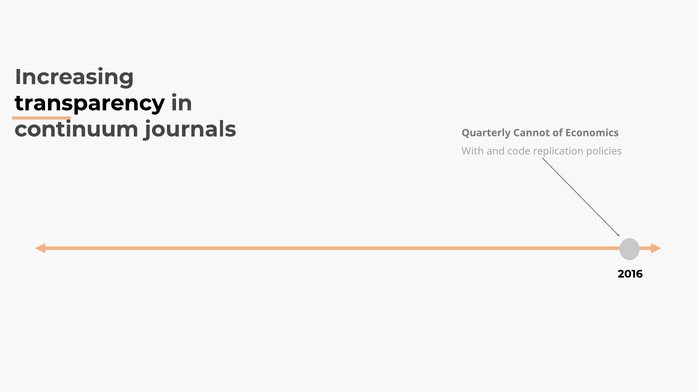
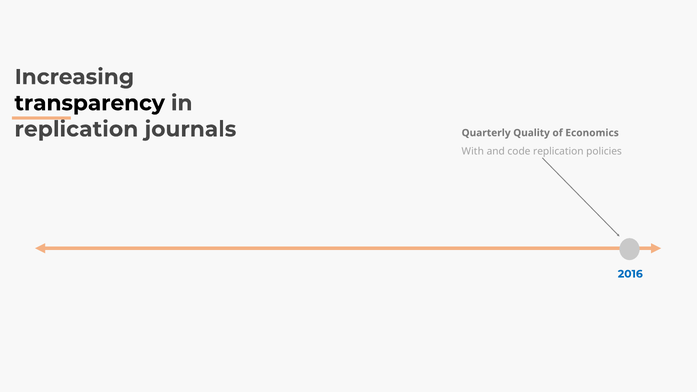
continuum at (77, 129): continuum -> replication
Cannot: Cannot -> Quality
2016 colour: black -> blue
